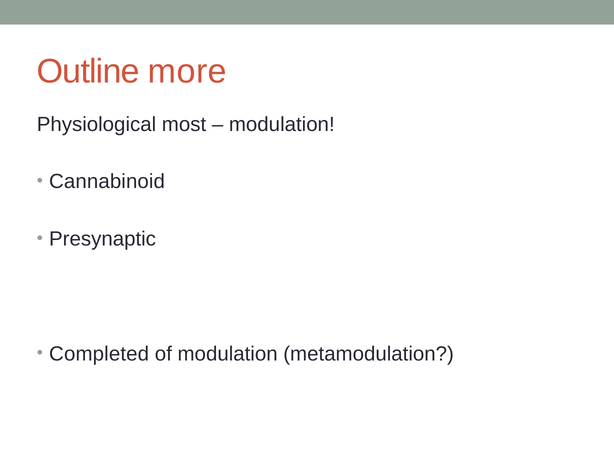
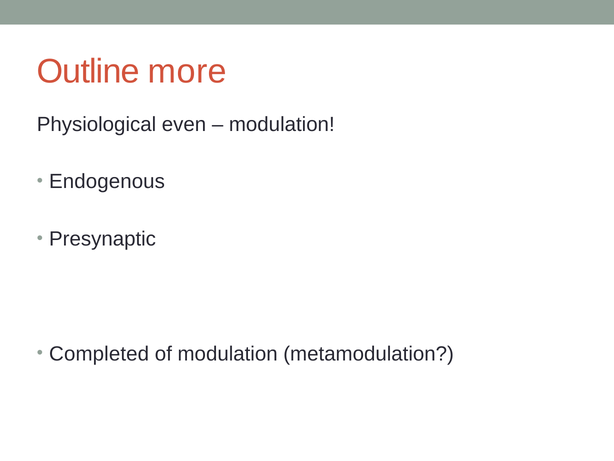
most: most -> even
Cannabinoid: Cannabinoid -> Endogenous
